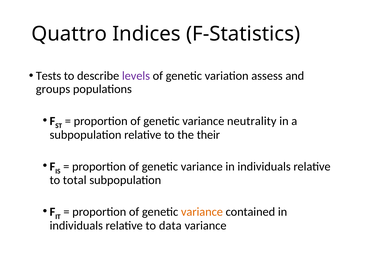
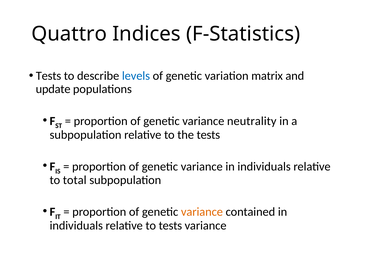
levels colour: purple -> blue
assess: assess -> matrix
groups: groups -> update
the their: their -> tests
to data: data -> tests
